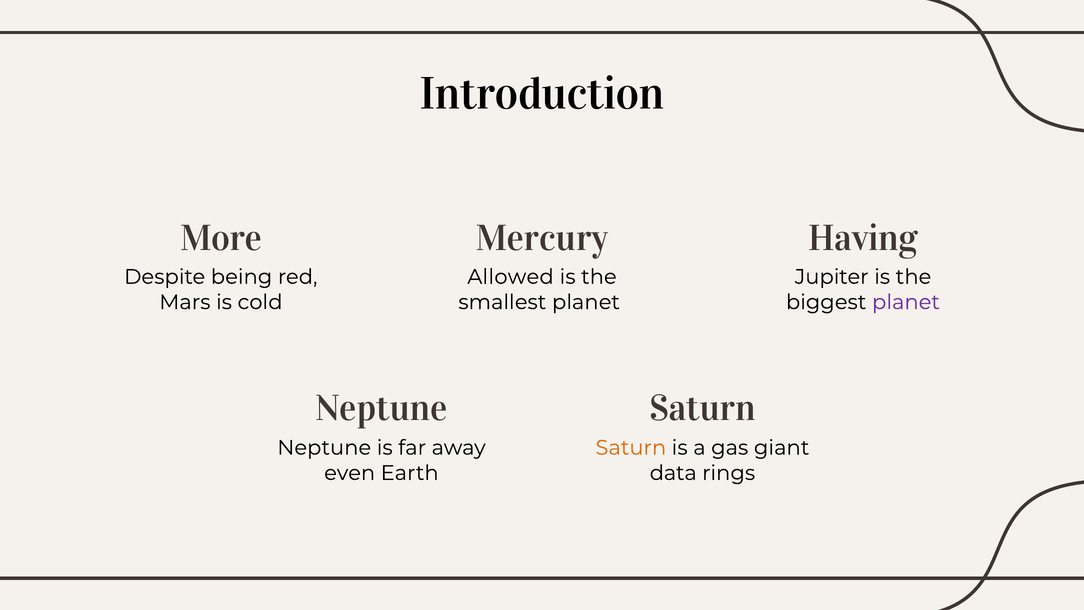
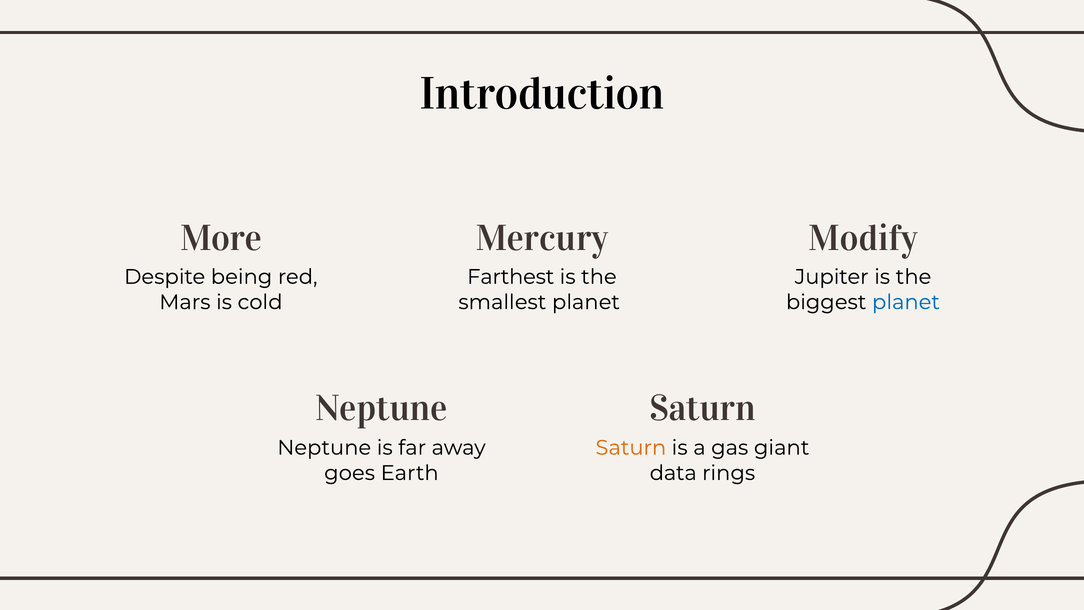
Having: Having -> Modify
Allowed: Allowed -> Farthest
planet at (906, 302) colour: purple -> blue
even: even -> goes
